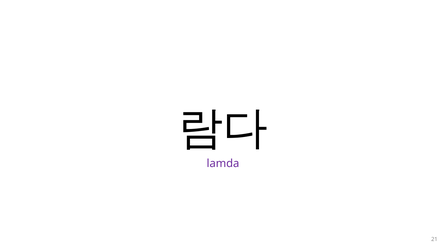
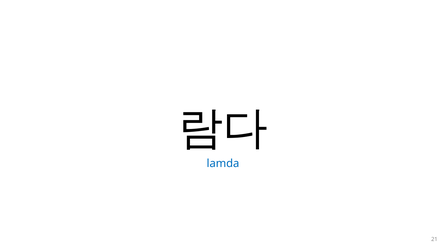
lamda colour: purple -> blue
